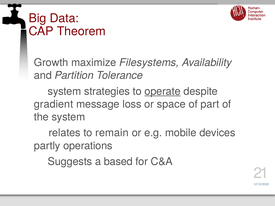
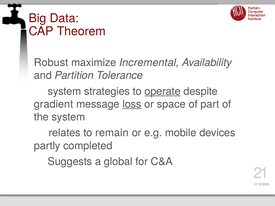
Growth: Growth -> Robust
Filesystems: Filesystems -> Incremental
loss underline: none -> present
operations: operations -> completed
based: based -> global
